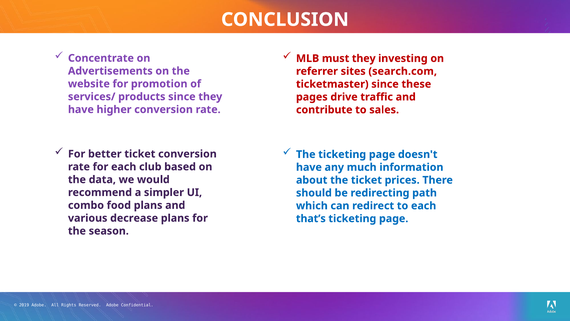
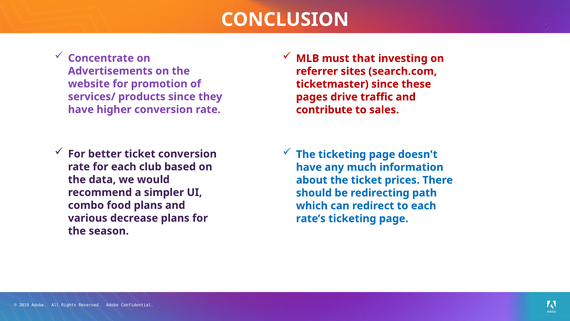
must they: they -> that
that’s: that’s -> rate’s
